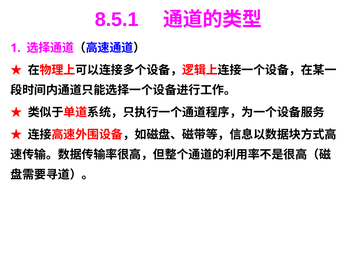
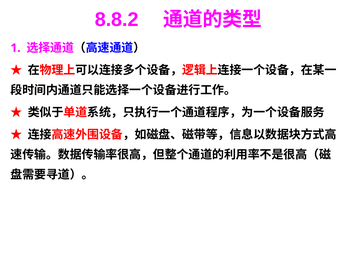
8.5.1: 8.5.1 -> 8.8.2
